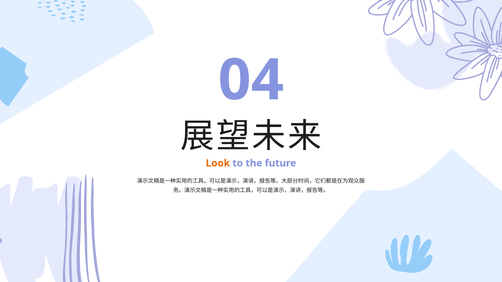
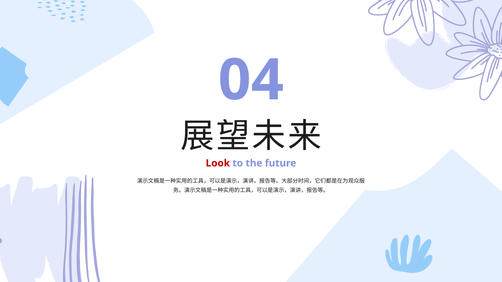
Look colour: orange -> red
